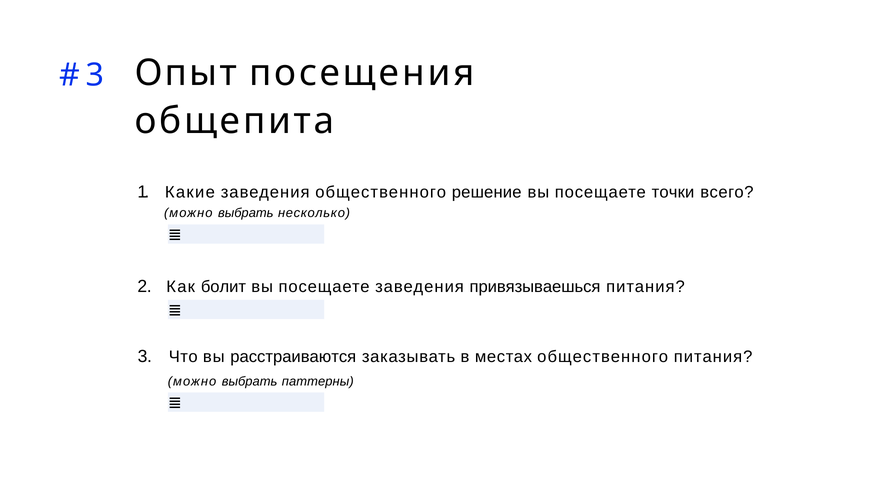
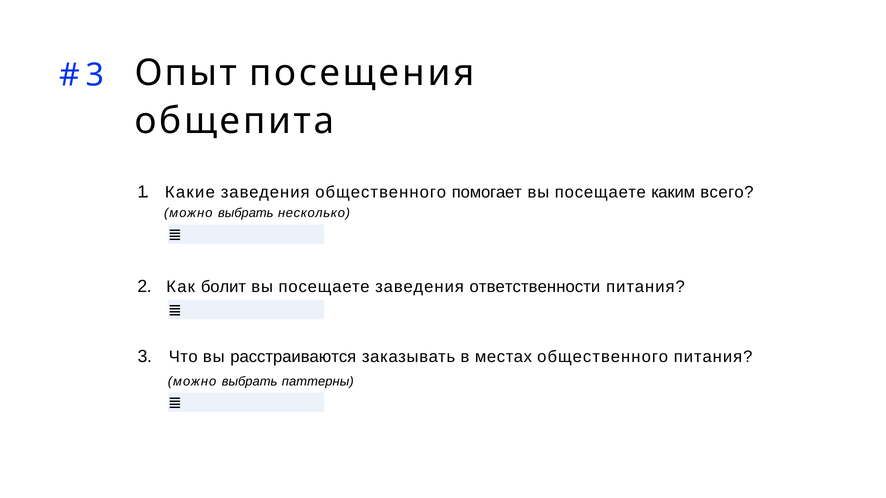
решение: решение -> помогает
точки: точки -> каким
привязываешься: привязываешься -> ответственности
